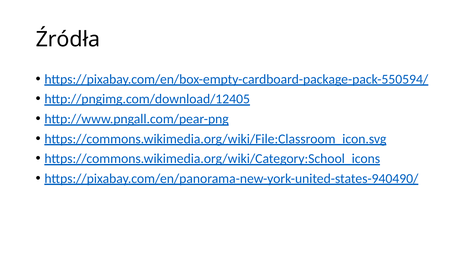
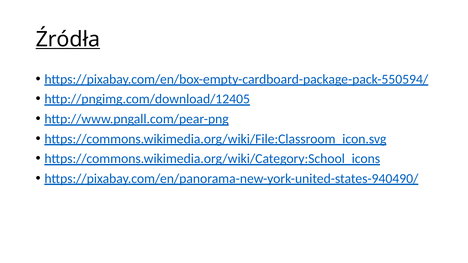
Źródła underline: none -> present
